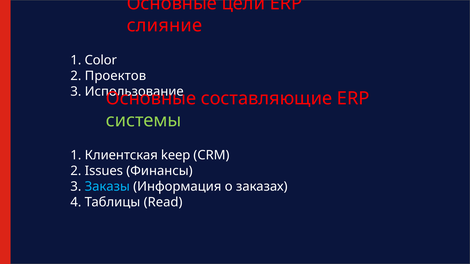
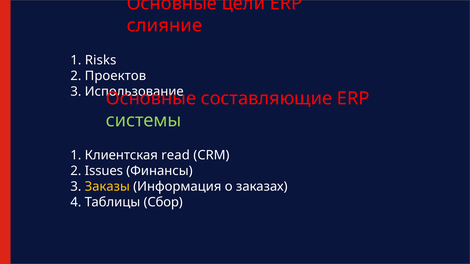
Color: Color -> Risks
keep: keep -> read
Заказы colour: light blue -> yellow
Read: Read -> Сбор
